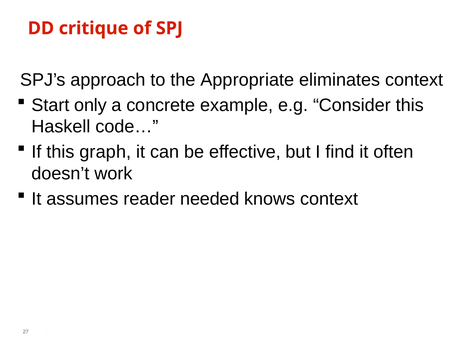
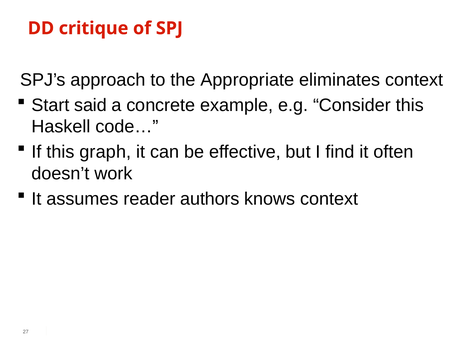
only: only -> said
needed: needed -> authors
